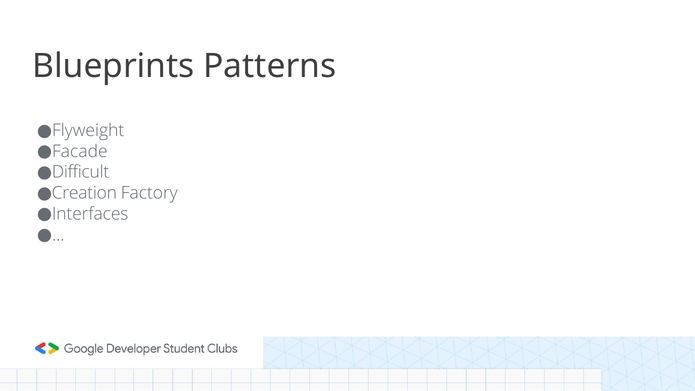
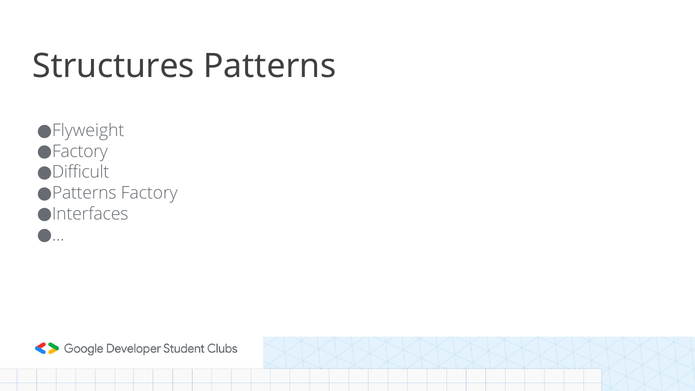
Blueprints: Blueprints -> Structures
Facade at (80, 151): Facade -> Factory
Creation at (84, 193): Creation -> Patterns
